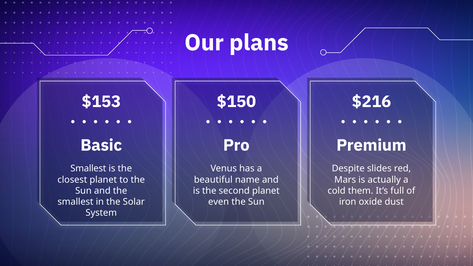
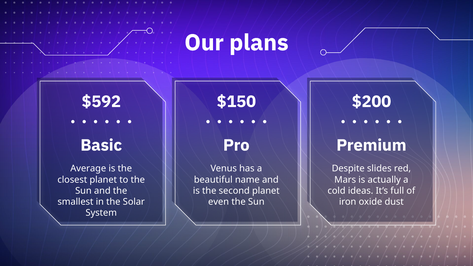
$153: $153 -> $592
$216: $216 -> $200
Smallest at (88, 169): Smallest -> Average
them: them -> ideas
